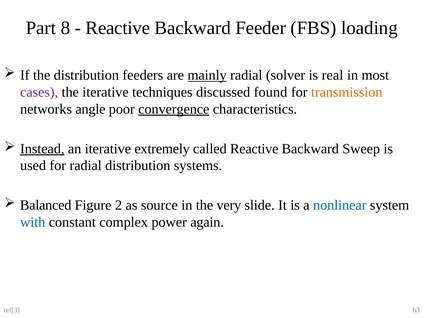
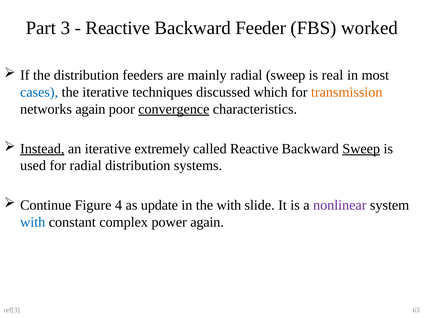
8: 8 -> 3
loading: loading -> worked
mainly underline: present -> none
radial solver: solver -> sweep
cases colour: purple -> blue
found: found -> which
networks angle: angle -> again
Sweep at (361, 149) underline: none -> present
Balanced: Balanced -> Continue
2: 2 -> 4
source: source -> update
the very: very -> with
nonlinear colour: blue -> purple
